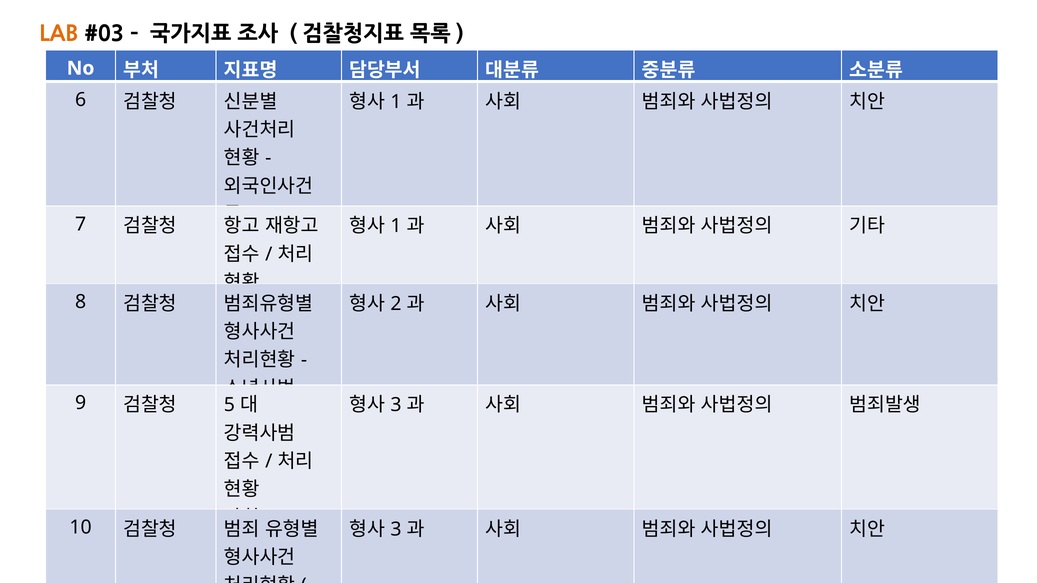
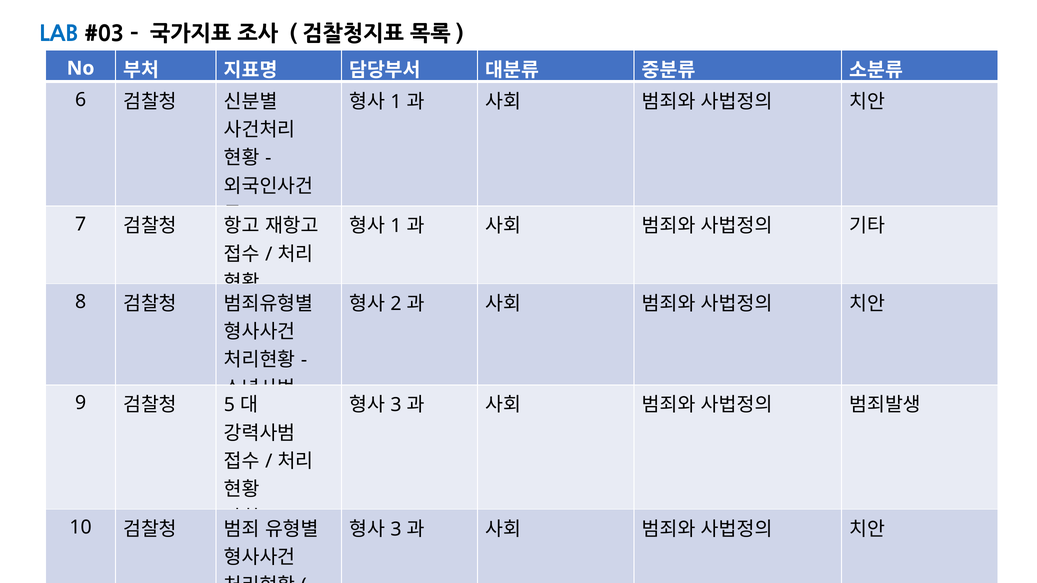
LAB colour: orange -> blue
